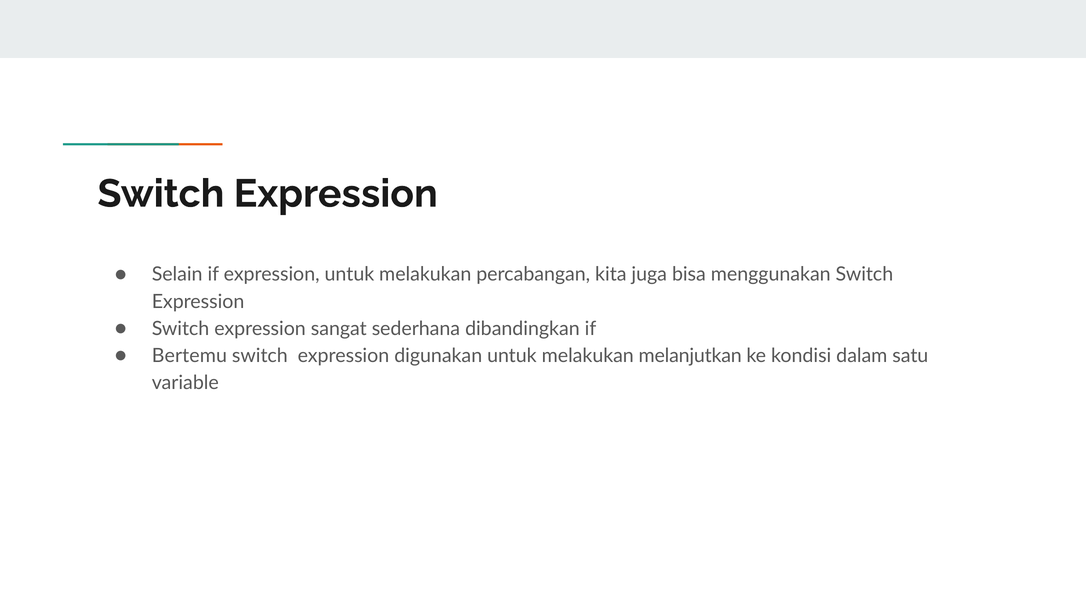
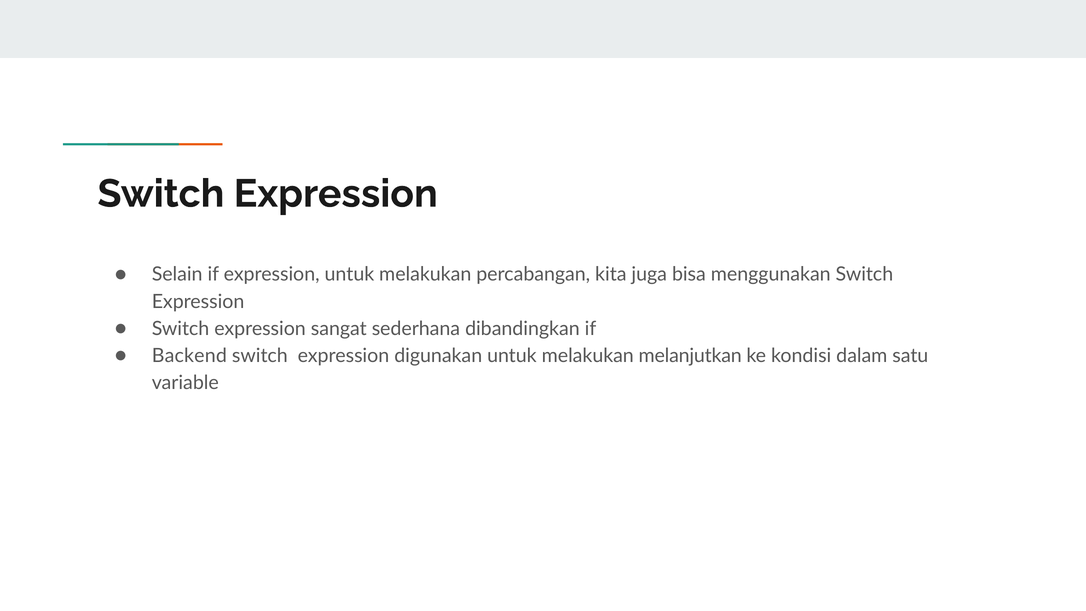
Bertemu: Bertemu -> Backend
